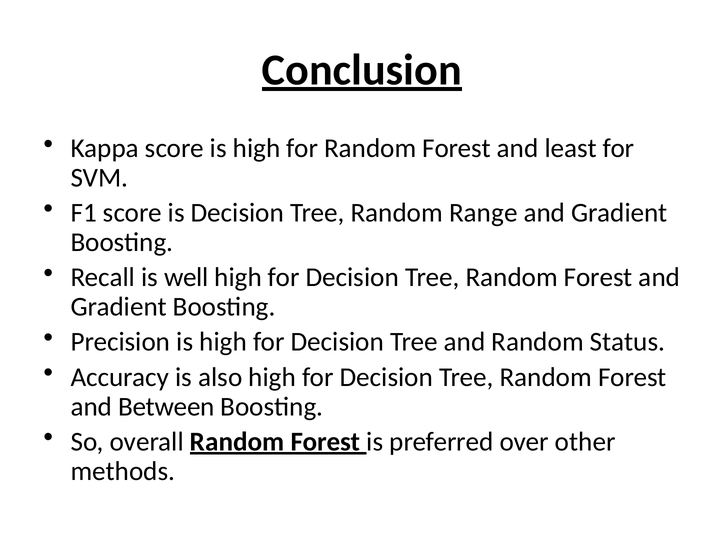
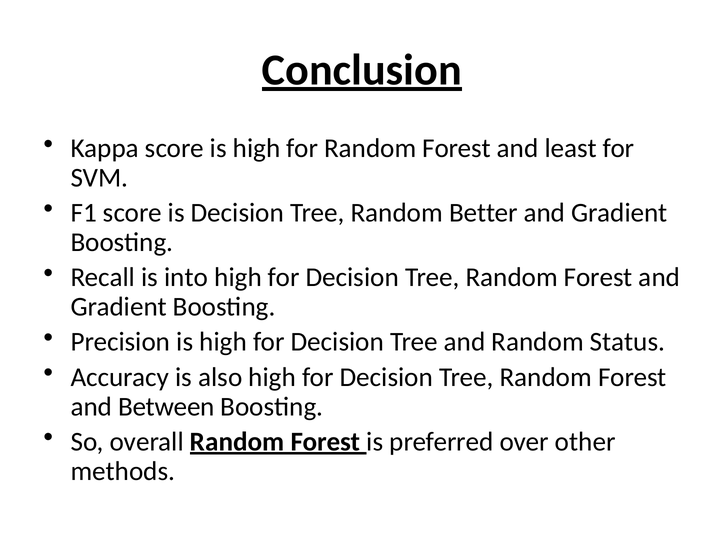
Range: Range -> Better
well: well -> into
